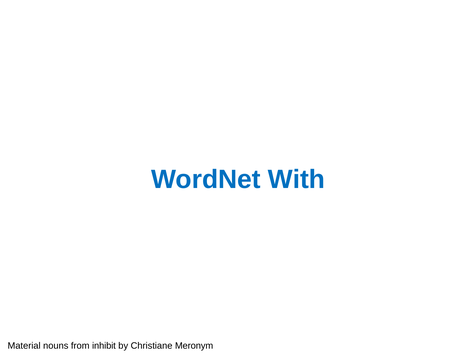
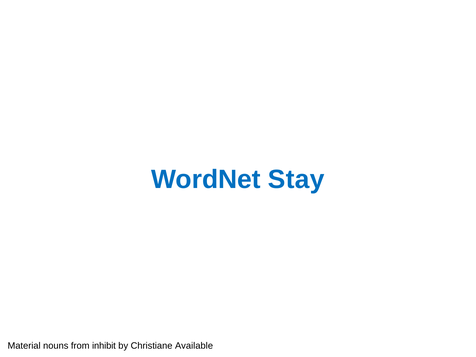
With: With -> Stay
Meronym: Meronym -> Available
